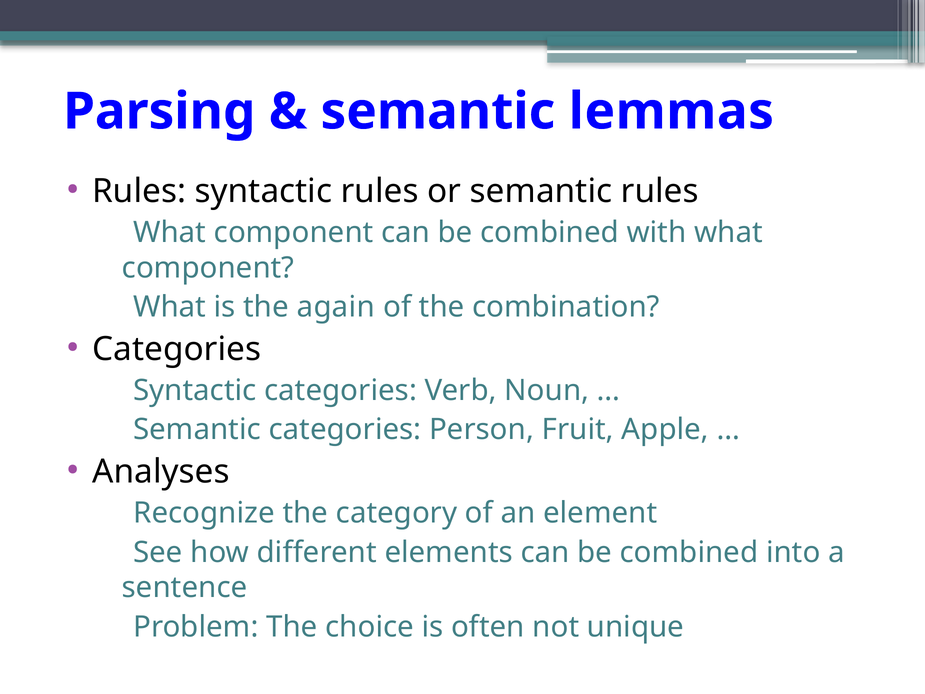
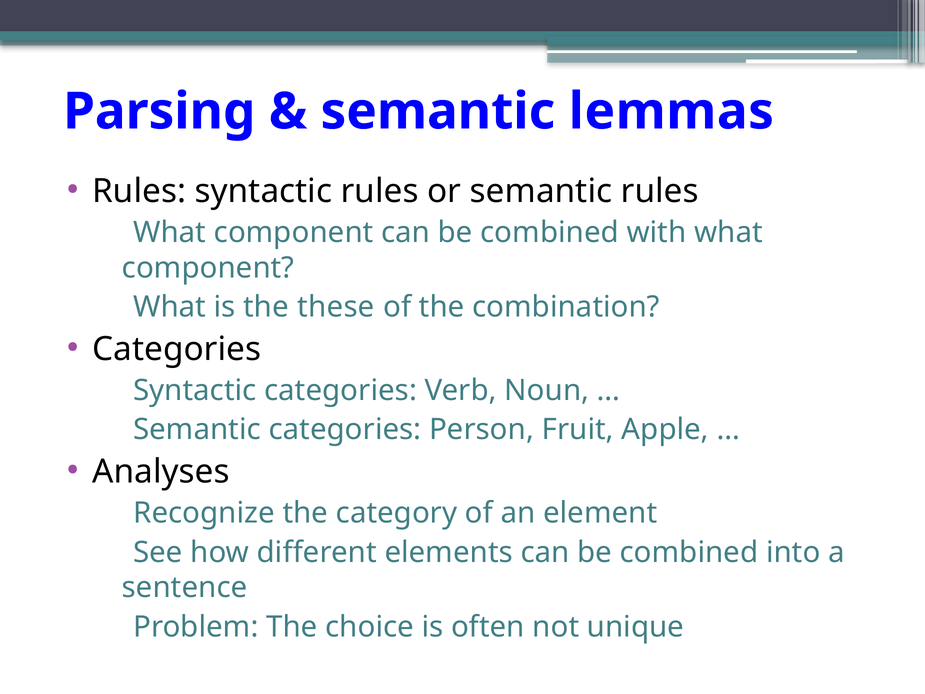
again: again -> these
